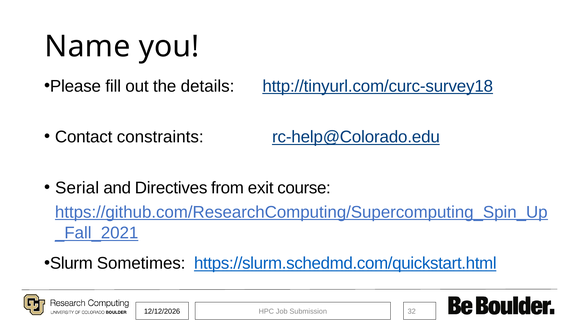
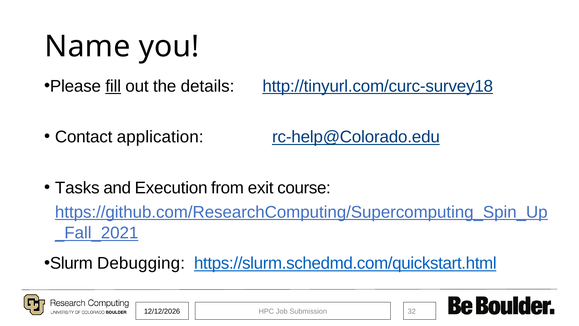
fill underline: none -> present
constraints: constraints -> application
Serial: Serial -> Tasks
Directives: Directives -> Execution
Sometimes: Sometimes -> Debugging
